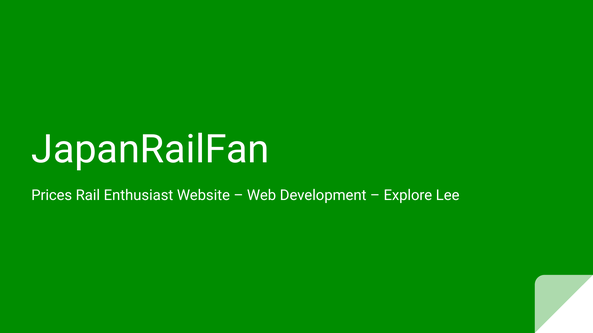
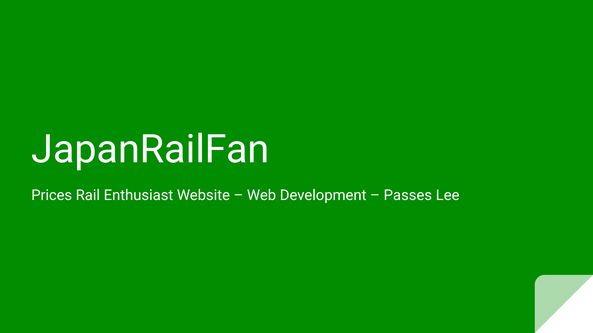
Explore: Explore -> Passes
